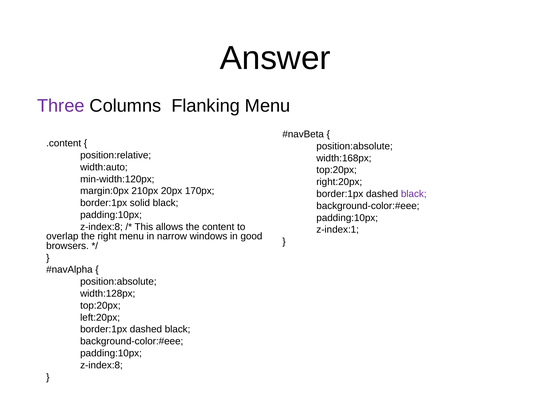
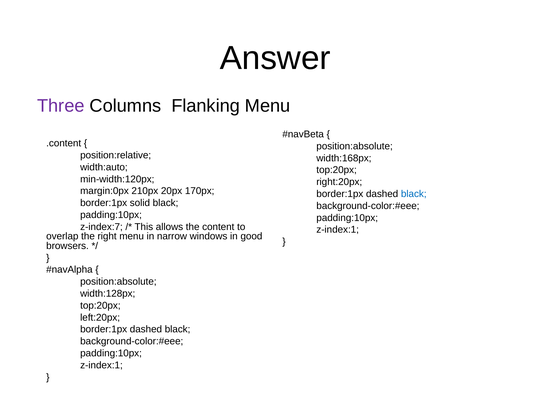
black at (414, 194) colour: purple -> blue
z-index:8 at (101, 227): z-index:8 -> z-index:7
z-index:8 at (101, 365): z-index:8 -> z-index:1
